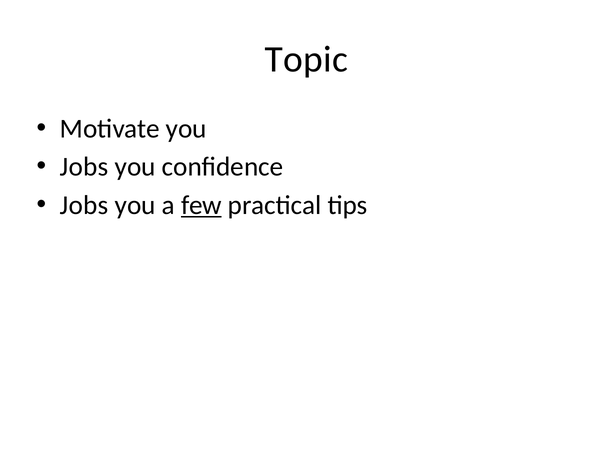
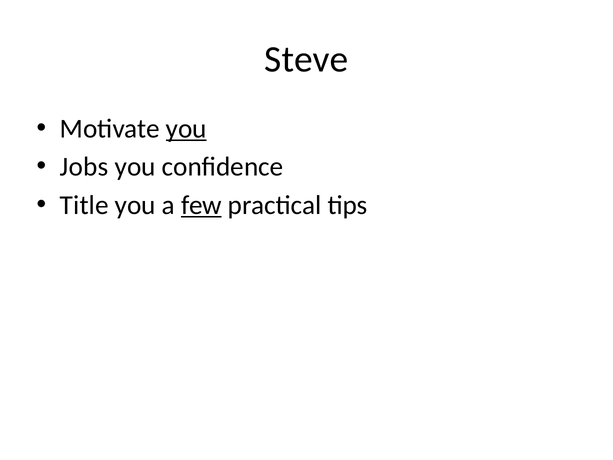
Topic: Topic -> Steve
you at (186, 129) underline: none -> present
Jobs at (84, 205): Jobs -> Title
